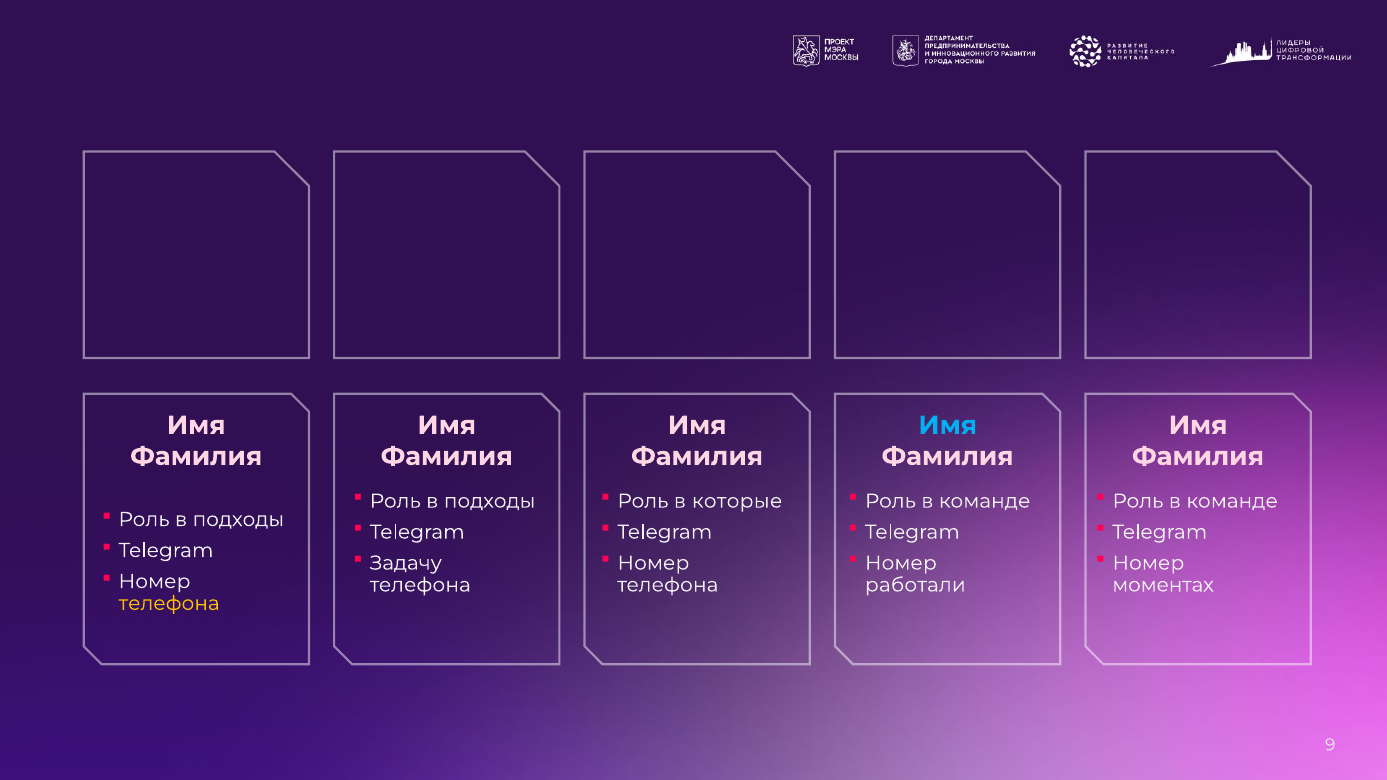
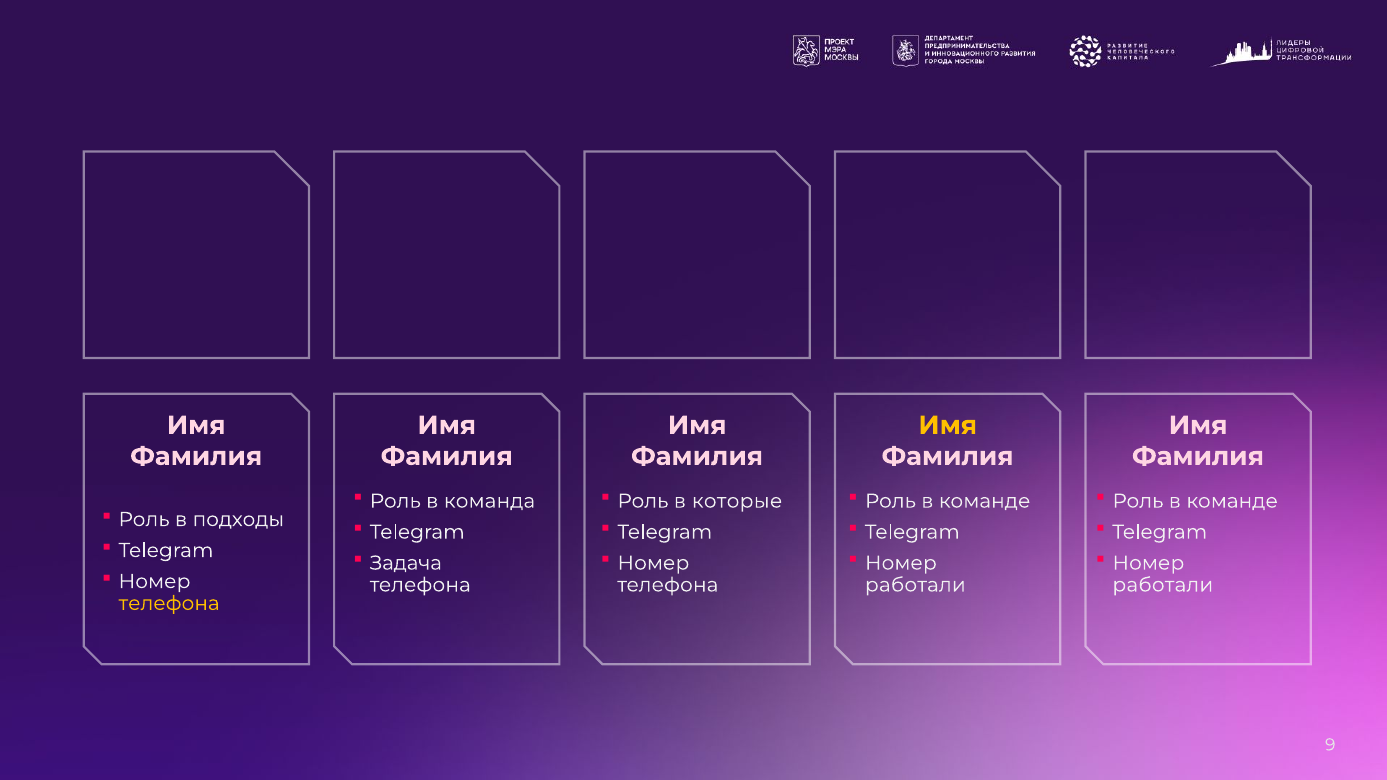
Имя at (948, 425) colour: light blue -> yellow
подходы at (490, 501): подходы -> команда
Задачу: Задачу -> Задача
моментах at (1163, 585): моментах -> работали
